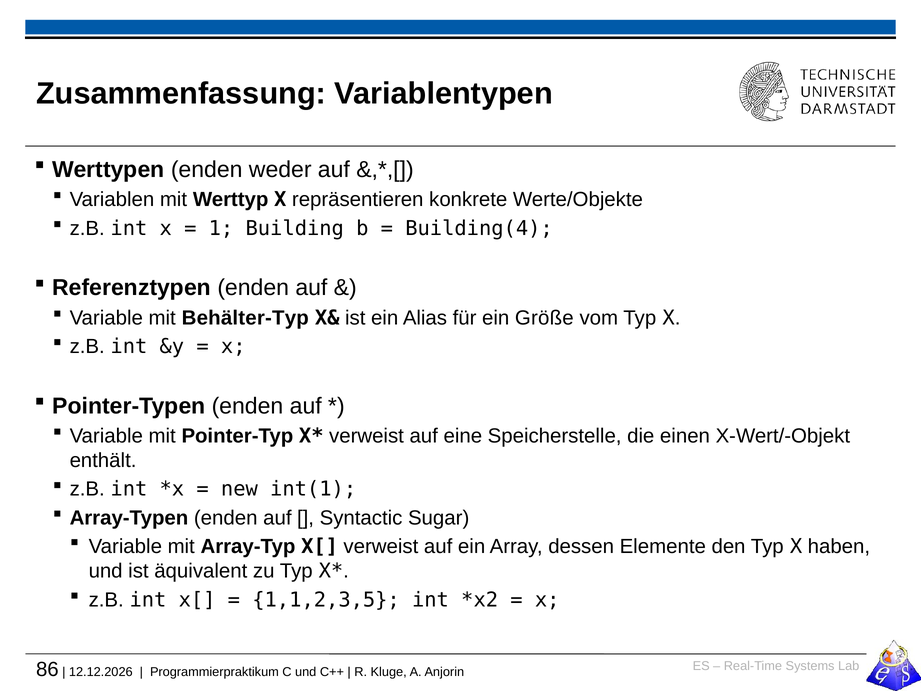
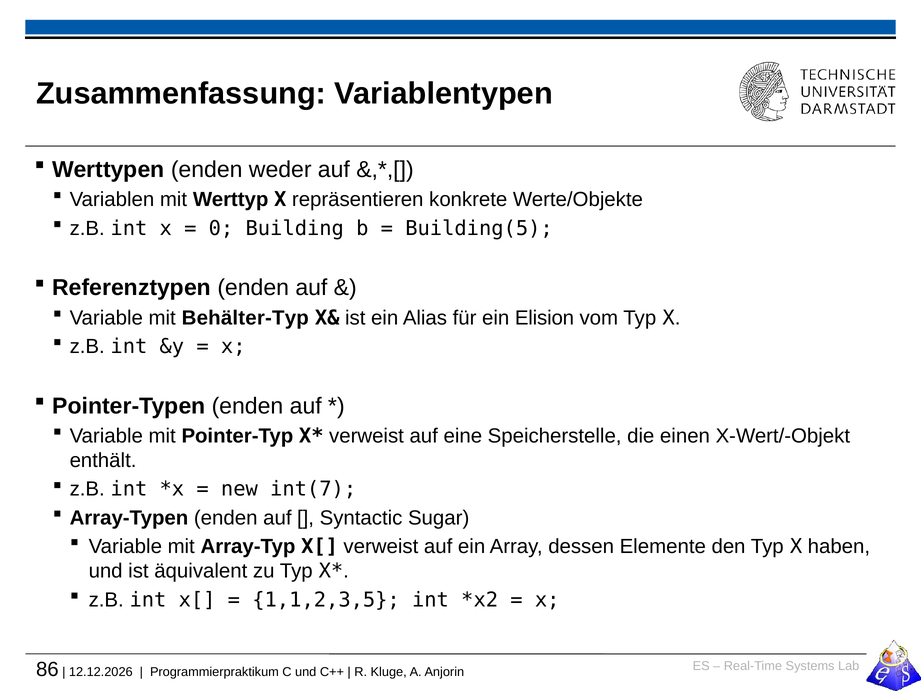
1: 1 -> 0
Building(4: Building(4 -> Building(5
Größe: Größe -> Elision
int(1: int(1 -> int(7
